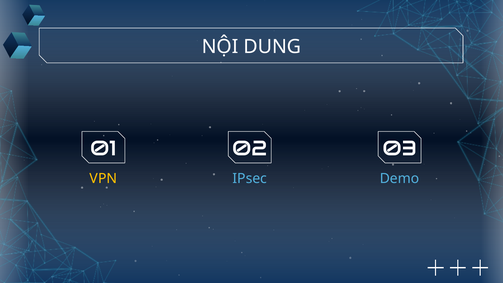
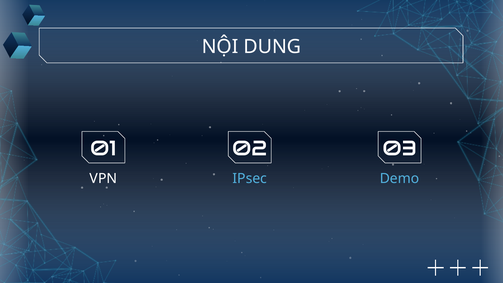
VPN colour: yellow -> white
